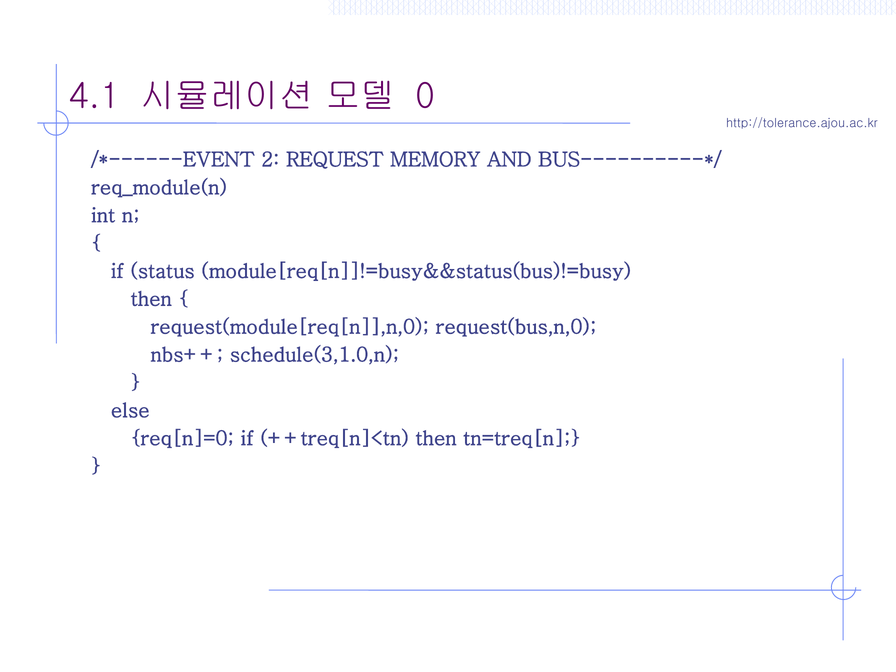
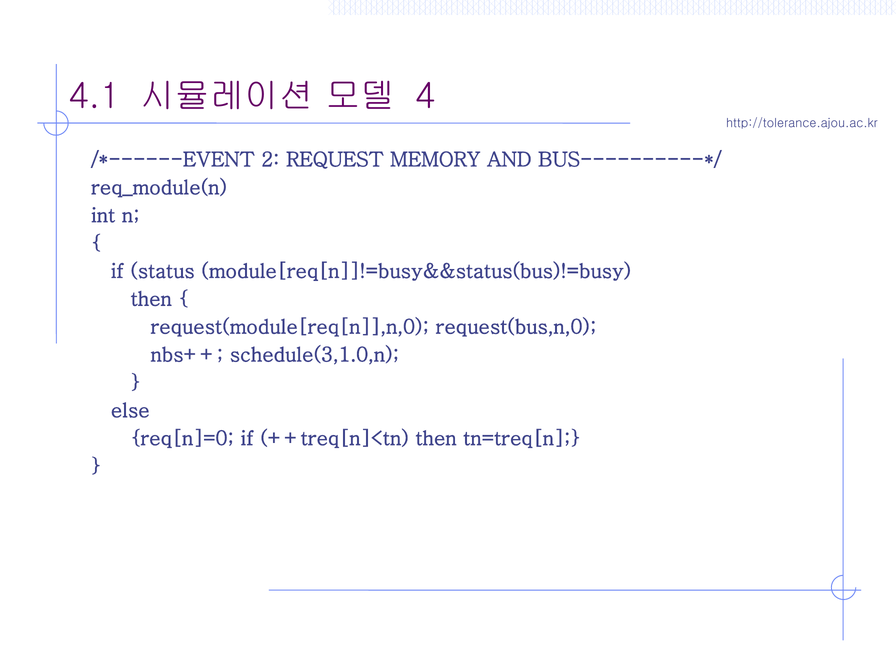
0: 0 -> 4
